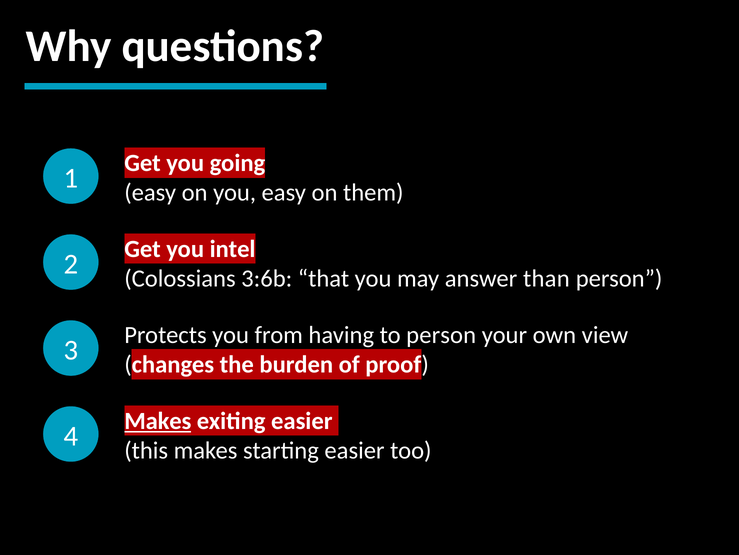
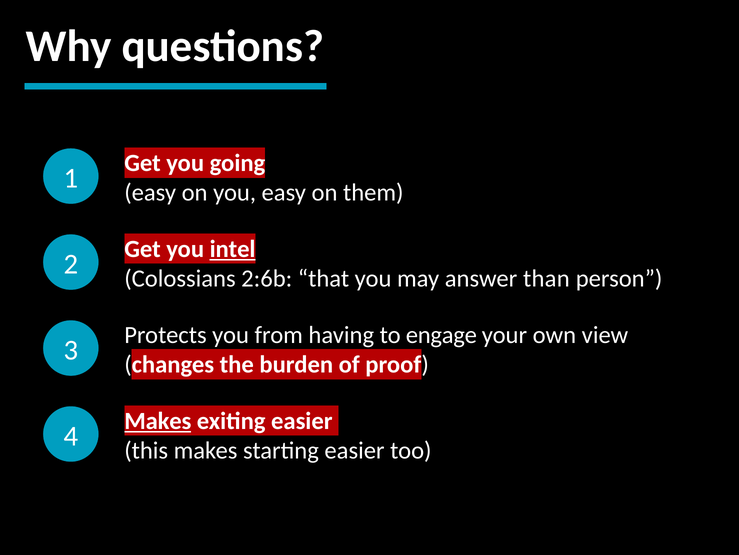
intel underline: none -> present
3:6b: 3:6b -> 2:6b
to person: person -> engage
